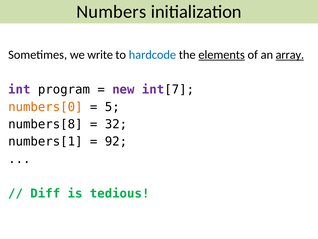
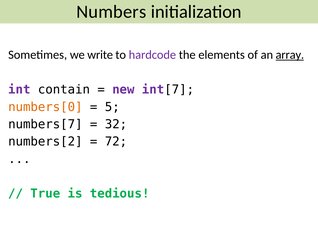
hardcode colour: blue -> purple
elements underline: present -> none
program: program -> contain
numbers[8: numbers[8 -> numbers[7
numbers[1: numbers[1 -> numbers[2
92: 92 -> 72
Diff: Diff -> True
